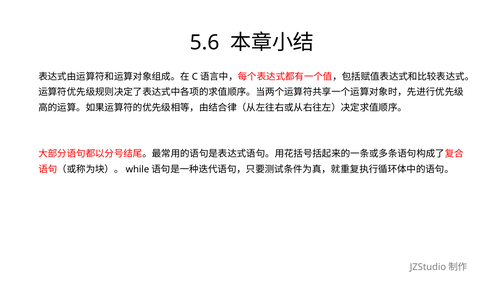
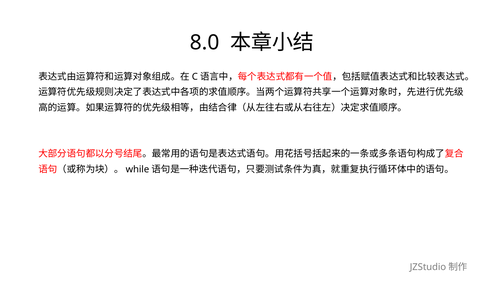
5.6: 5.6 -> 8.0
